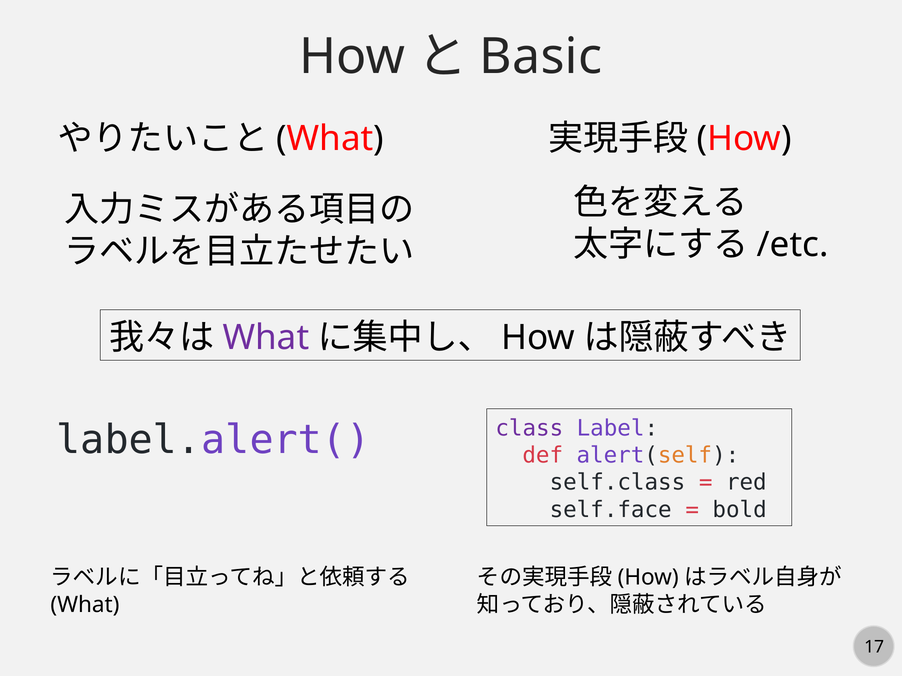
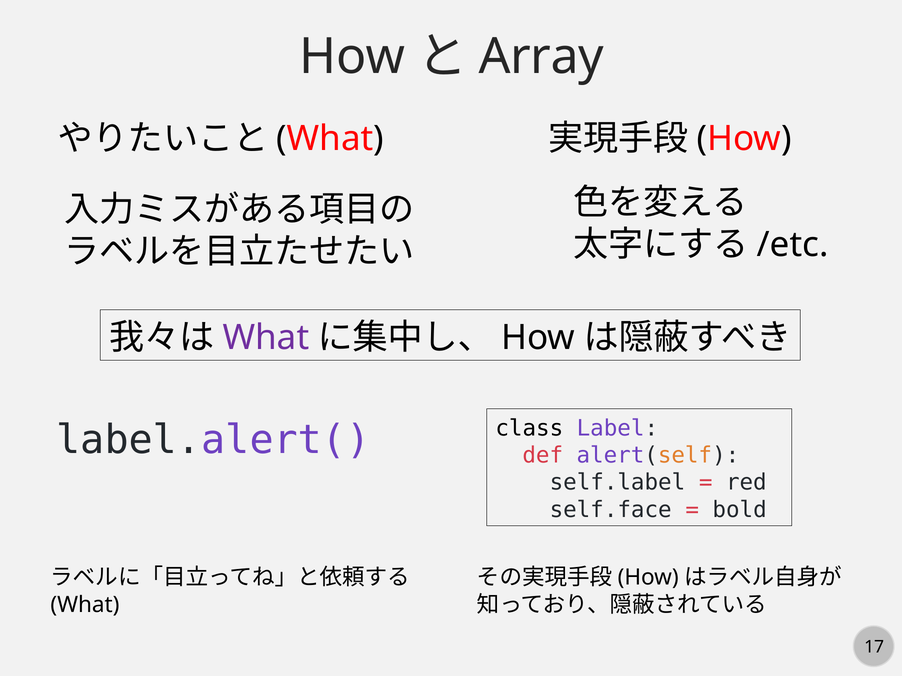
Basic: Basic -> Array
class colour: purple -> black
self.class: self.class -> self.label
